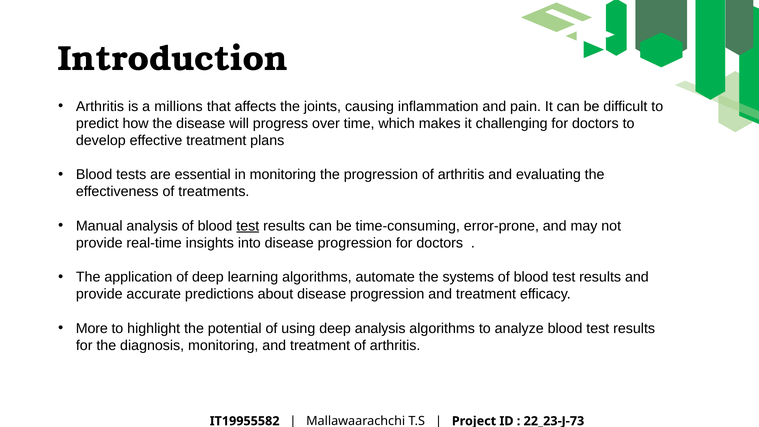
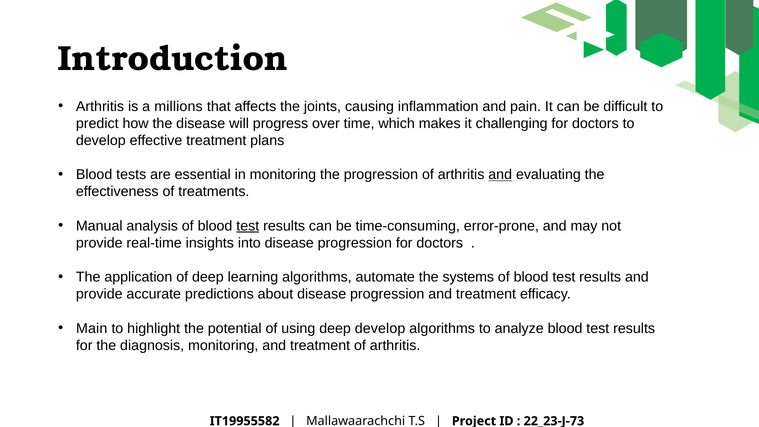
and at (500, 175) underline: none -> present
More: More -> Main
deep analysis: analysis -> develop
